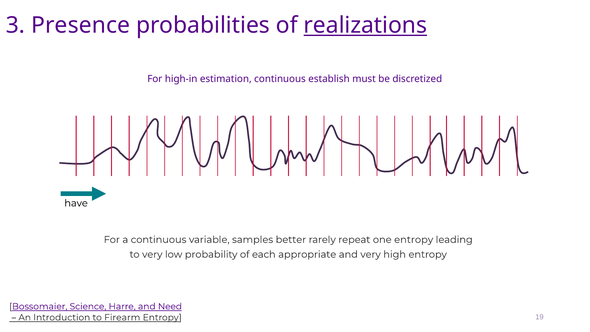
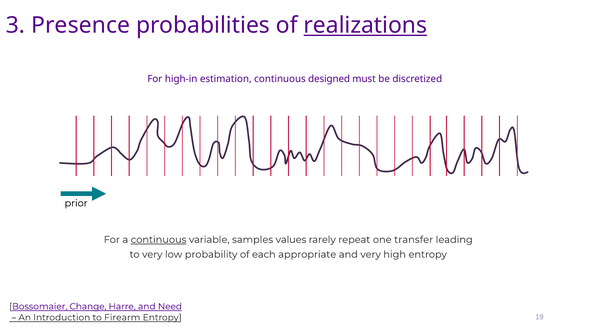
establish: establish -> designed
have: have -> prior
continuous at (159, 240) underline: none -> present
better: better -> values
one entropy: entropy -> transfer
Science: Science -> Change
